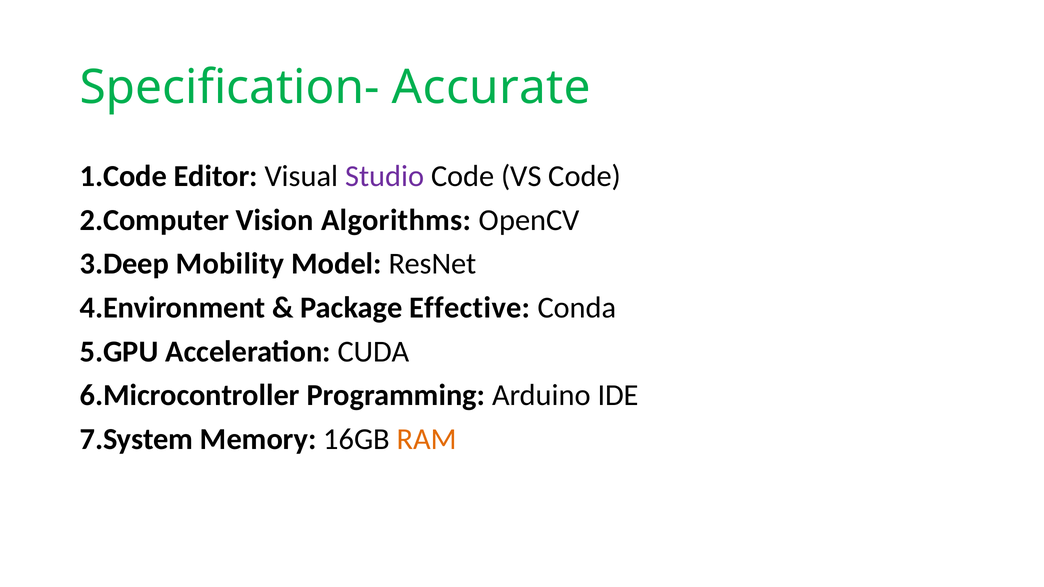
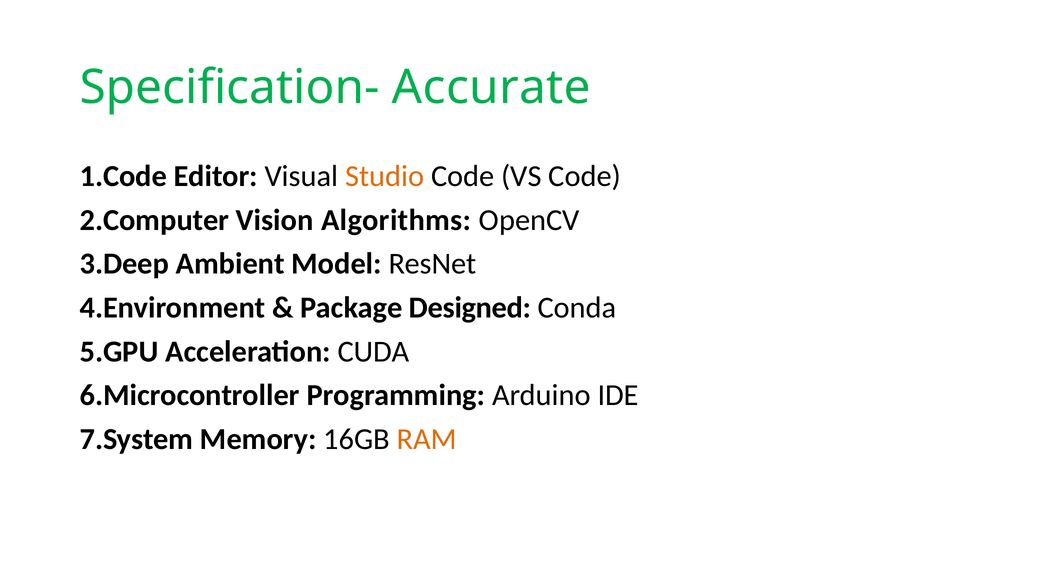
Studio colour: purple -> orange
Mobility: Mobility -> Ambient
Effective: Effective -> Designed
